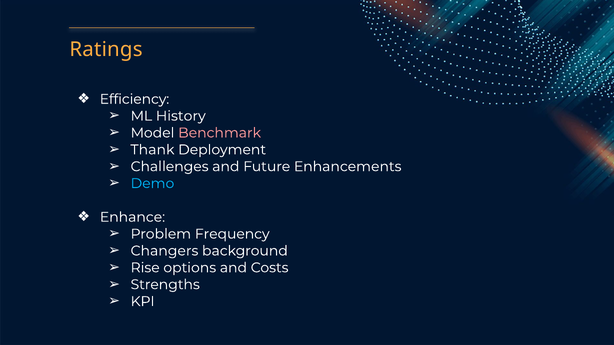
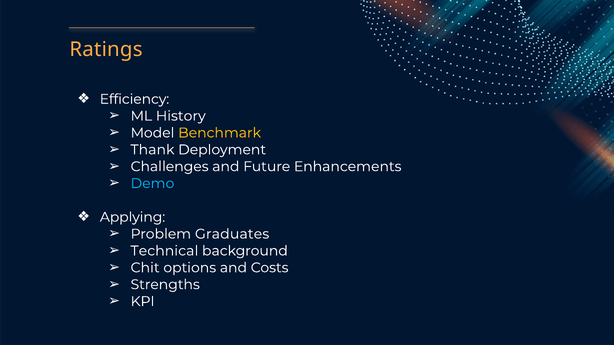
Benchmark colour: pink -> yellow
Enhance: Enhance -> Applying
Frequency: Frequency -> Graduates
Changers: Changers -> Technical
Rise: Rise -> Chit
